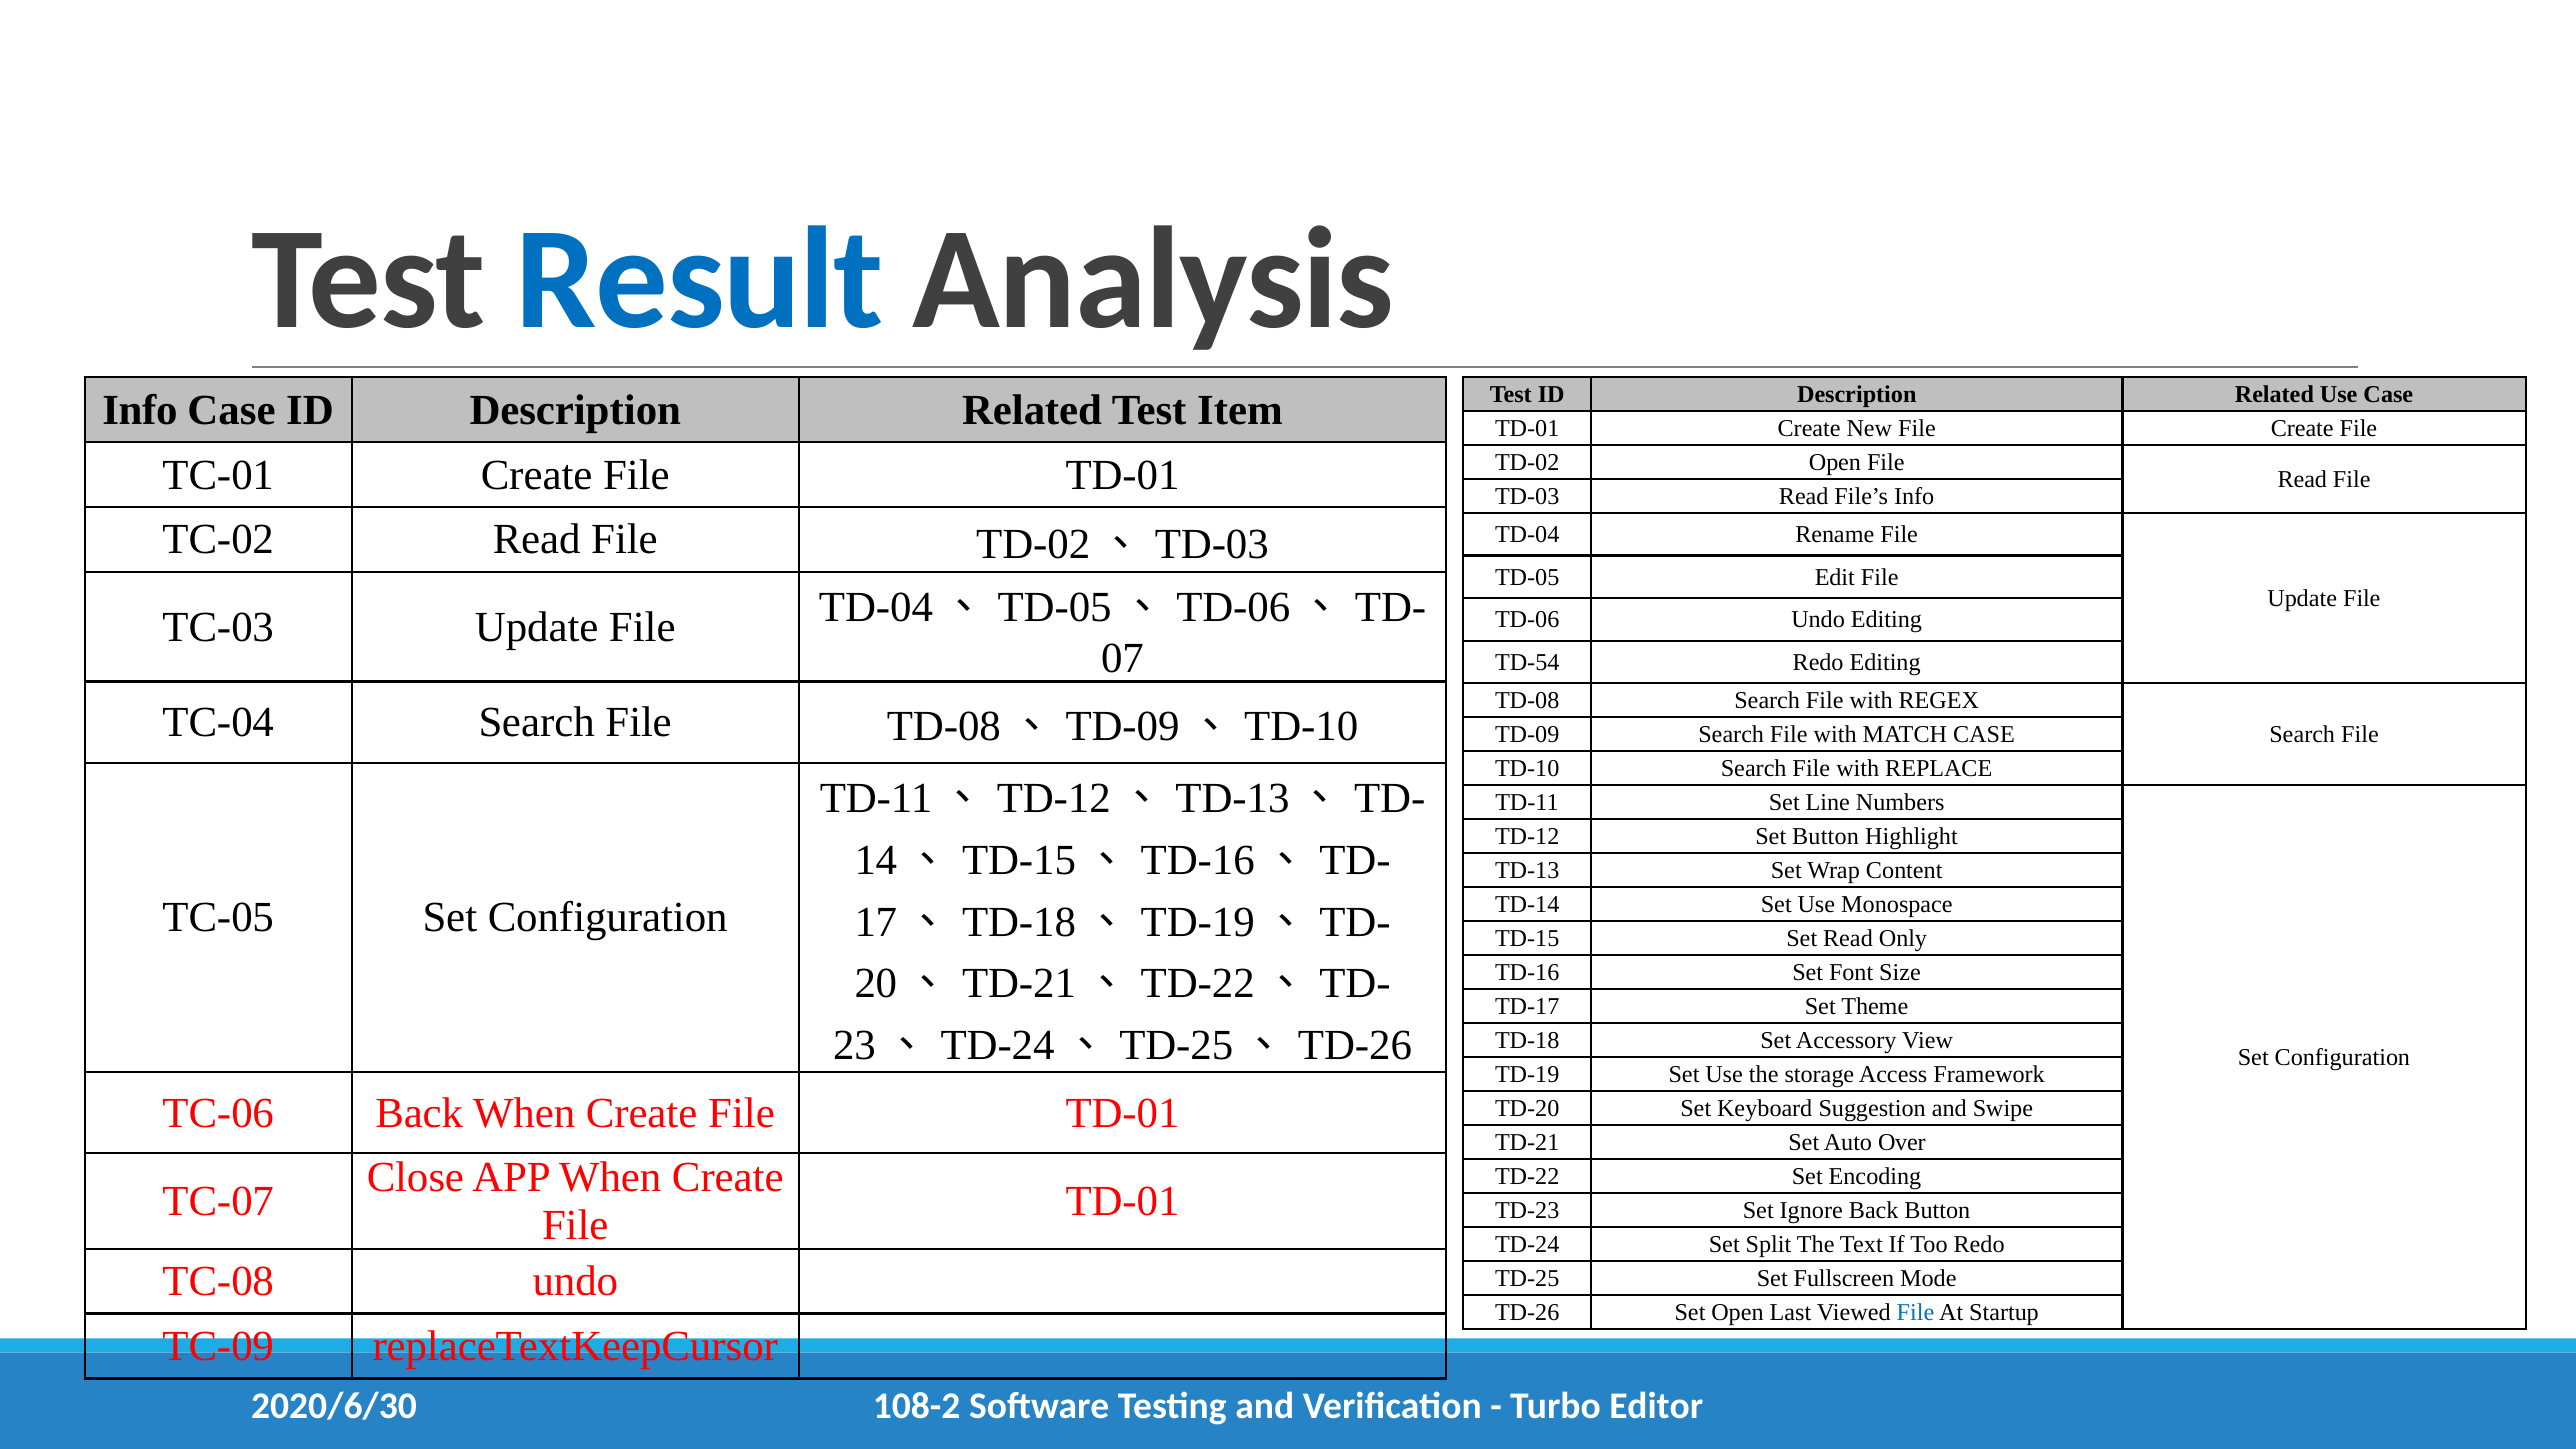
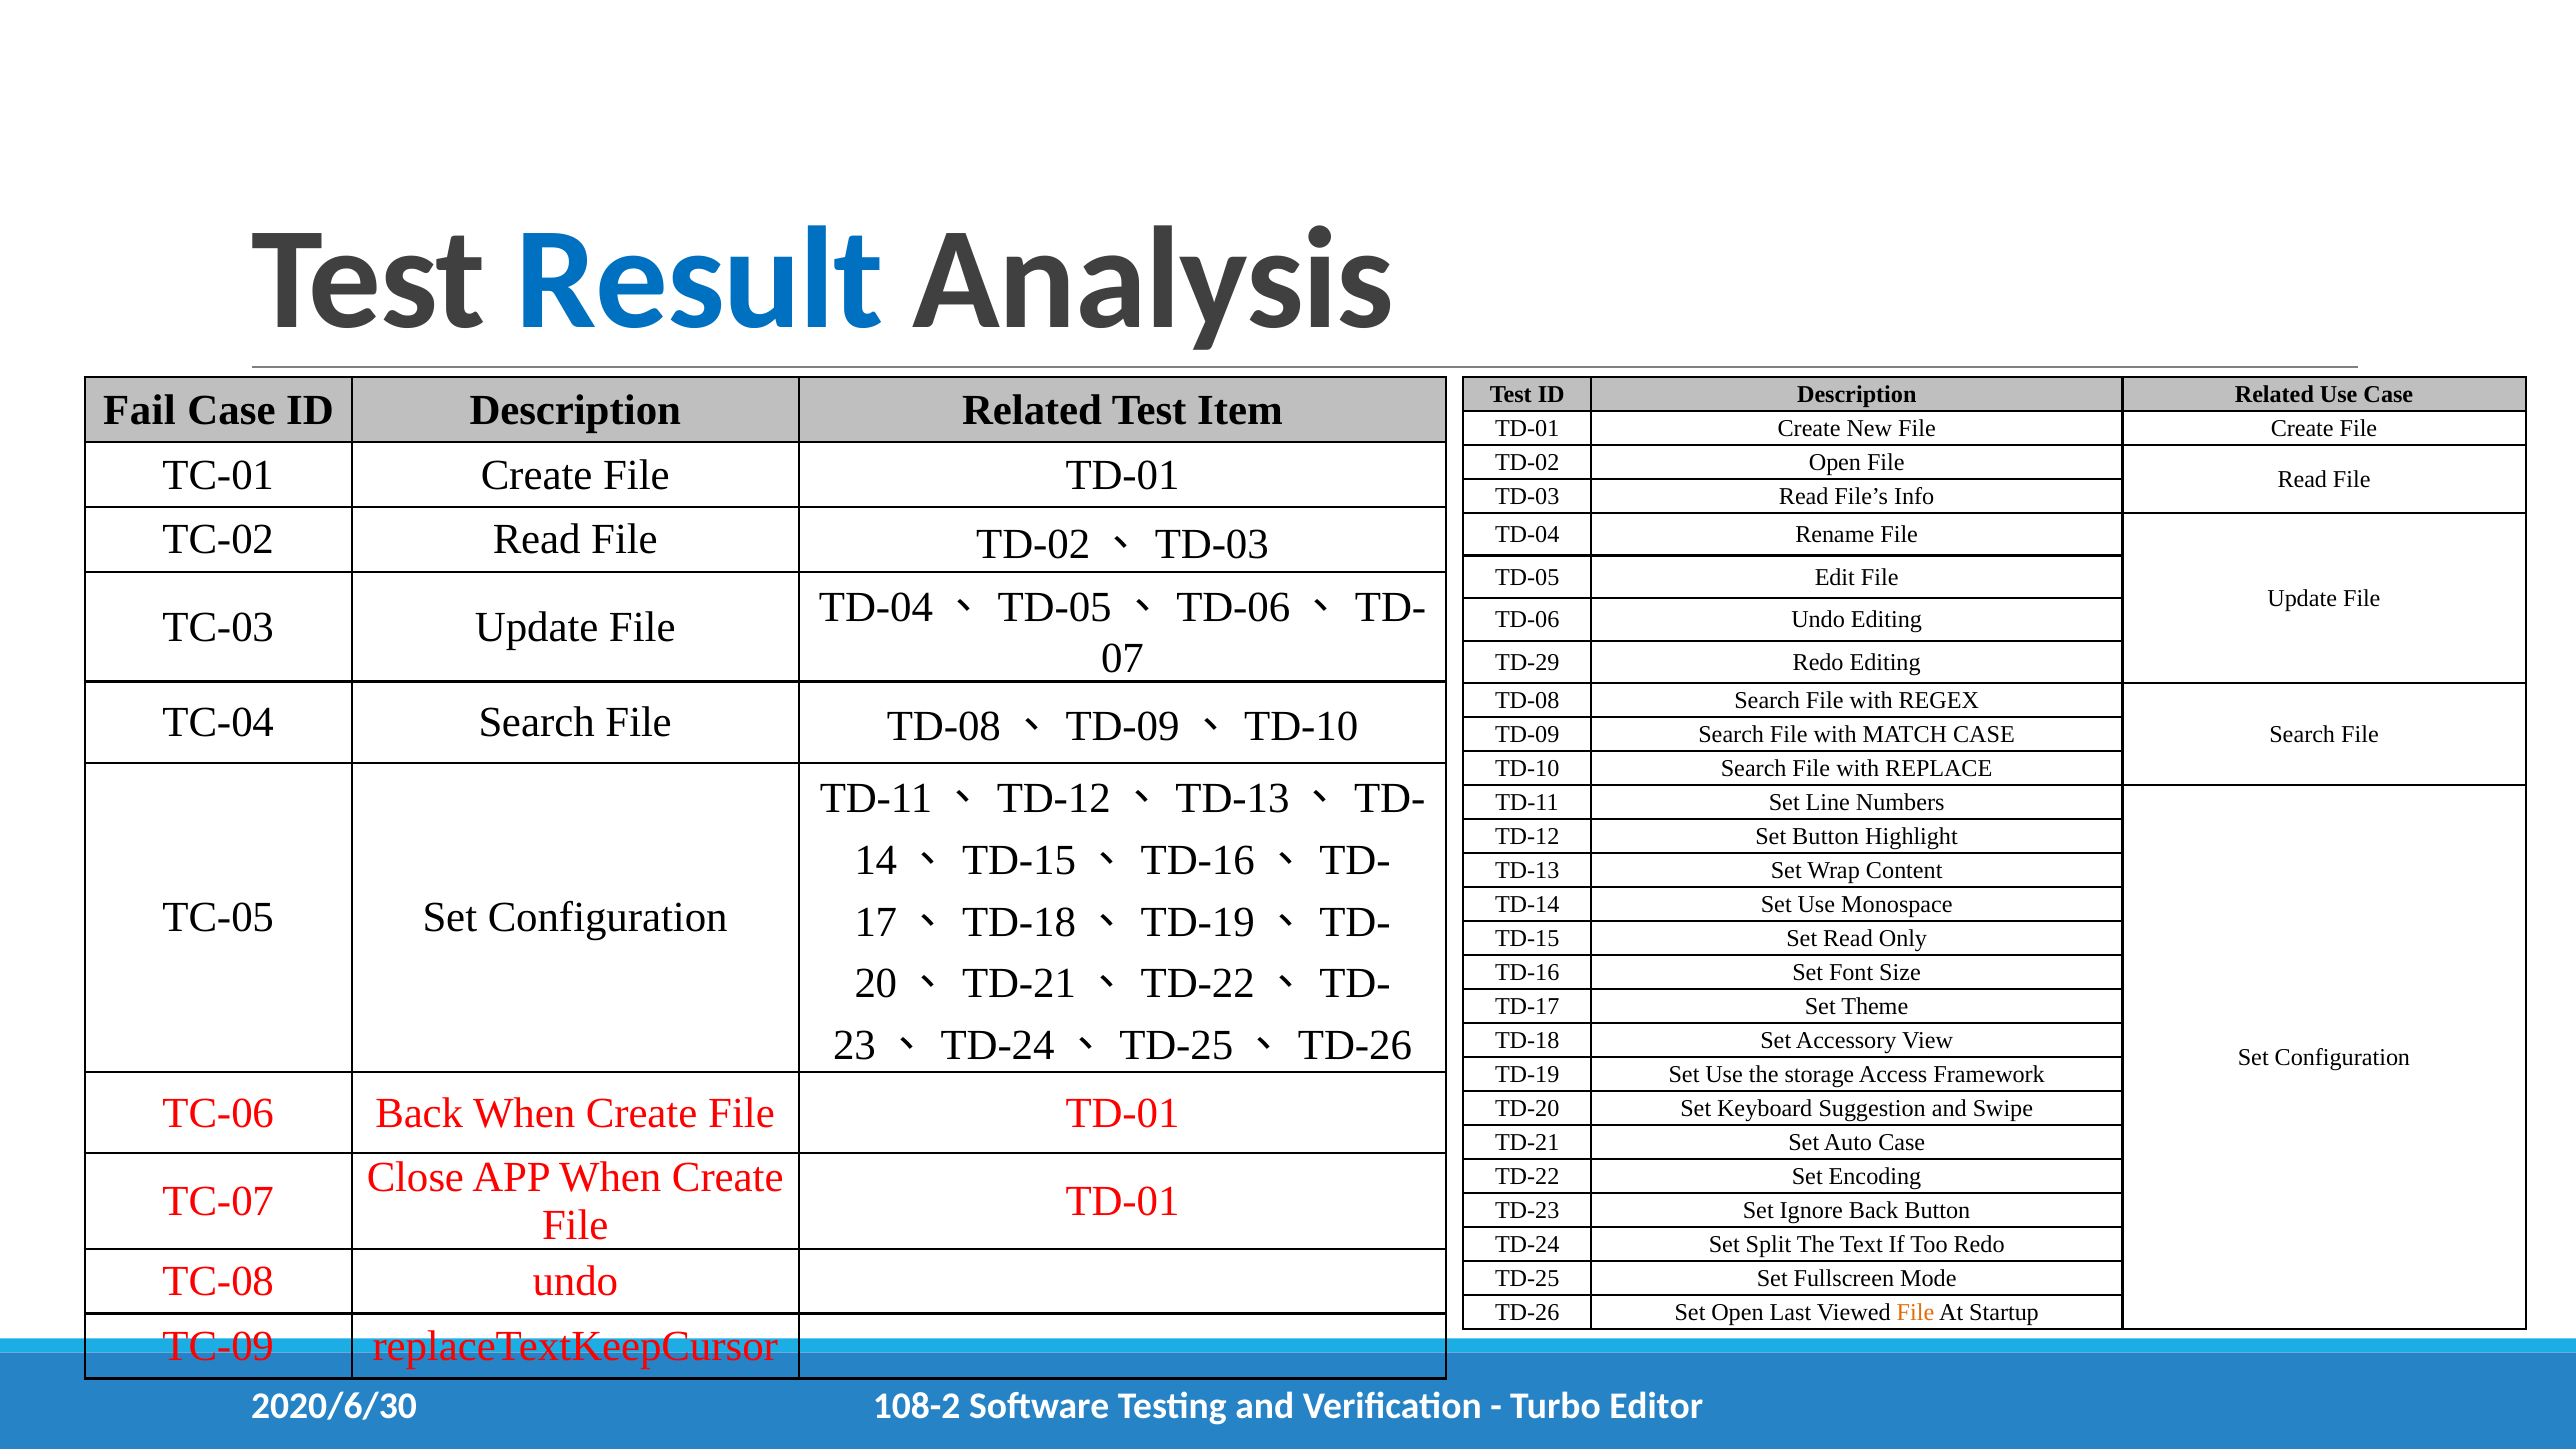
Info at (140, 410): Info -> Fail
TD-54: TD-54 -> TD-29
Auto Over: Over -> Case
File at (1915, 1312) colour: blue -> orange
